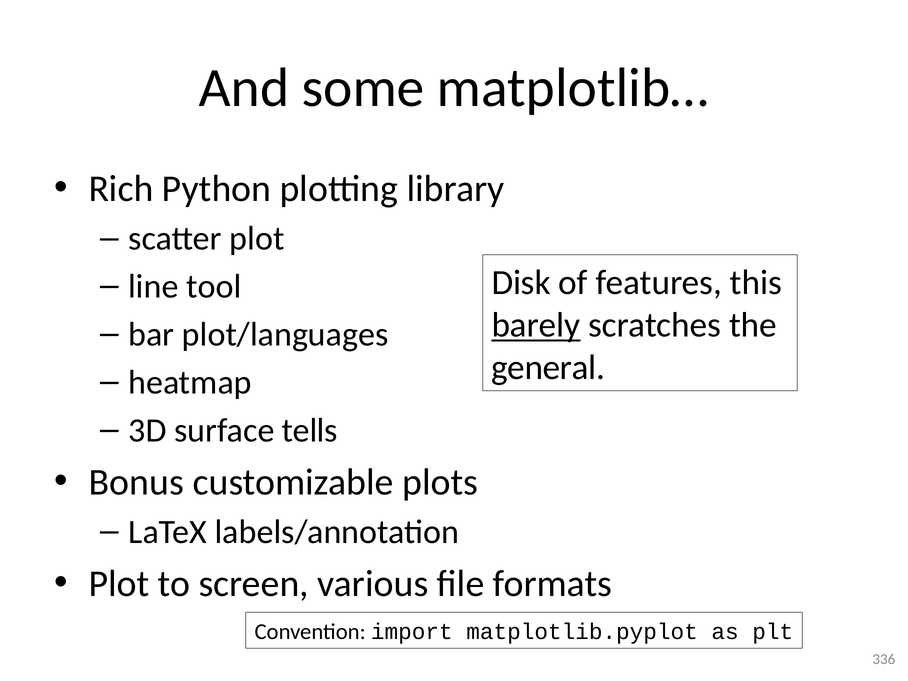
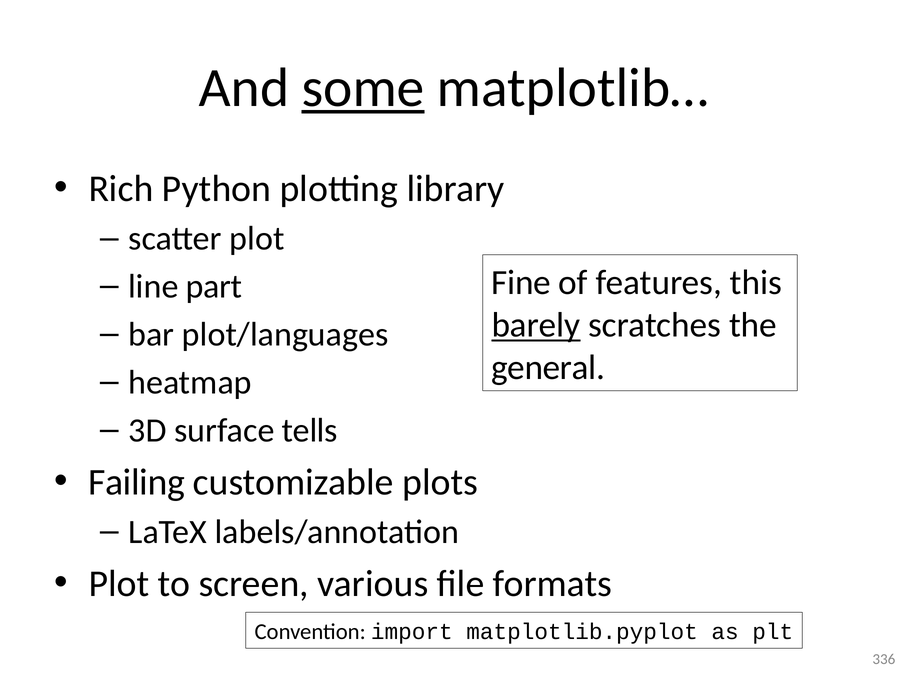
some underline: none -> present
Disk: Disk -> Fine
tool: tool -> part
Bonus: Bonus -> Failing
